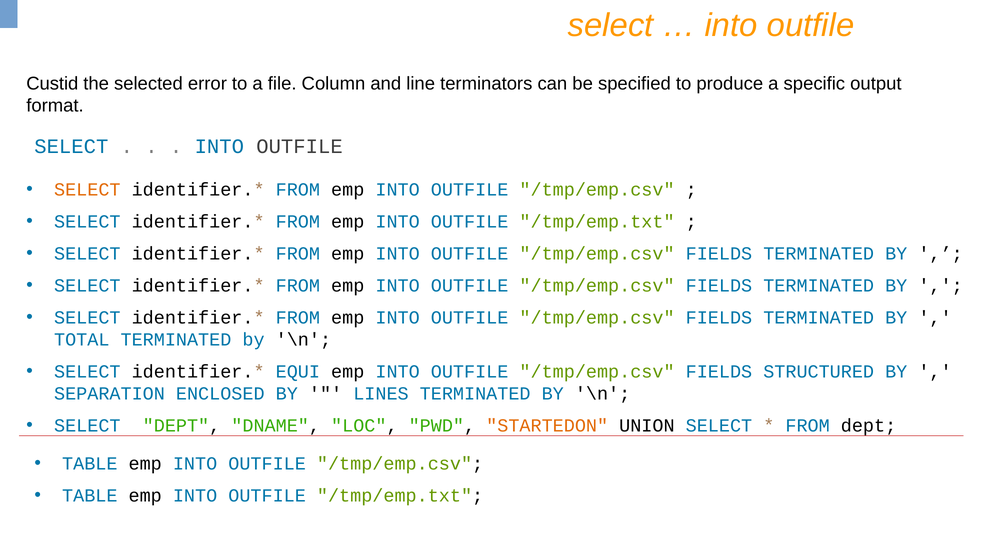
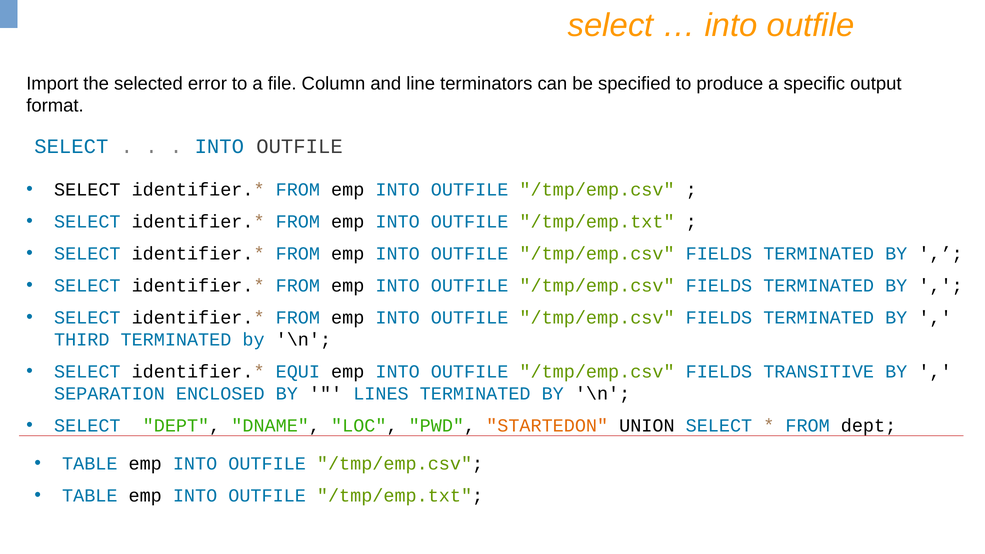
Custid: Custid -> Import
SELECT at (87, 190) colour: orange -> black
TOTAL: TOTAL -> THIRD
STRUCTURED: STRUCTURED -> TRANSITIVE
